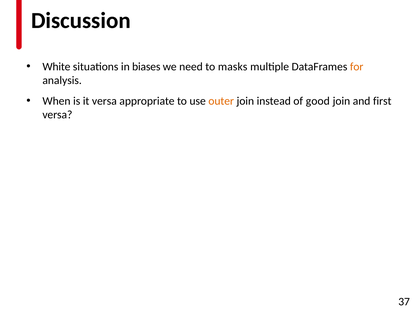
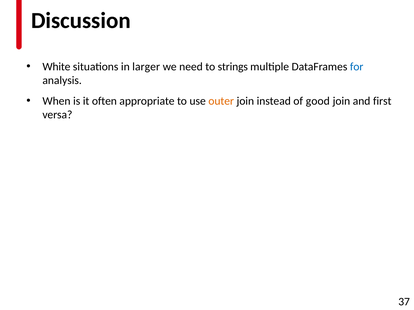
biases: biases -> larger
masks: masks -> strings
for colour: orange -> blue
it versa: versa -> often
